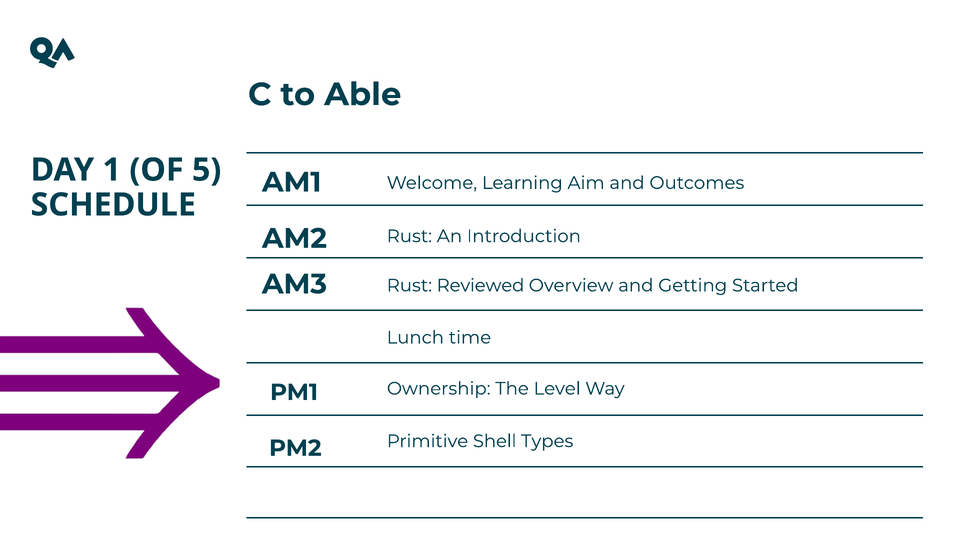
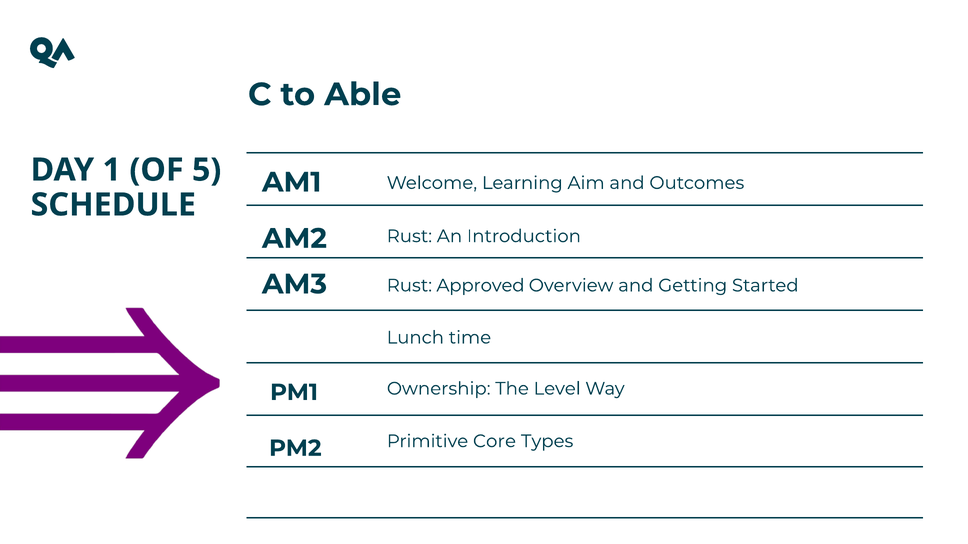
Reviewed: Reviewed -> Approved
Shell: Shell -> Core
